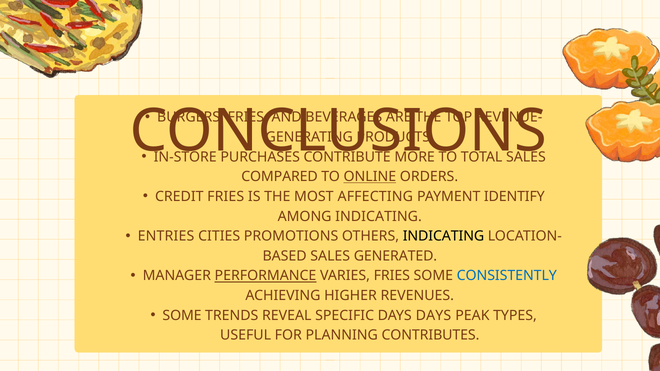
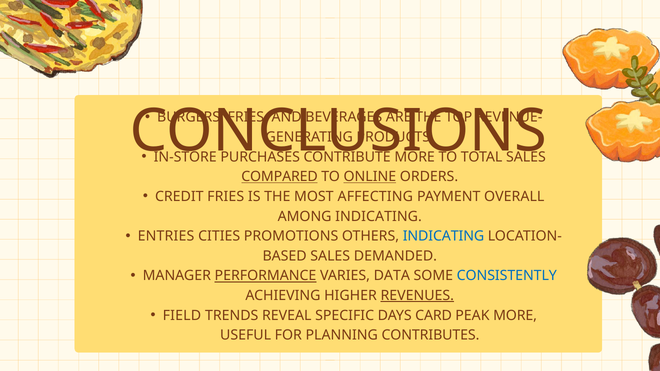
COMPARED underline: none -> present
IDENTIFY: IDENTIFY -> OVERALL
INDICATING at (443, 236) colour: black -> blue
GENERATED: GENERATED -> DEMANDED
VARIES FRIES: FRIES -> DATA
REVENUES underline: none -> present
SOME at (182, 316): SOME -> FIELD
DAYS DAYS: DAYS -> CARD
PEAK TYPES: TYPES -> MORE
